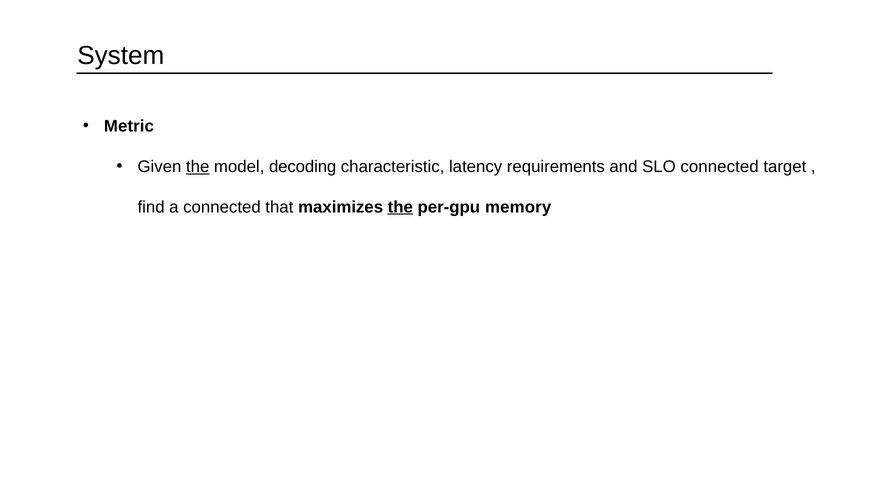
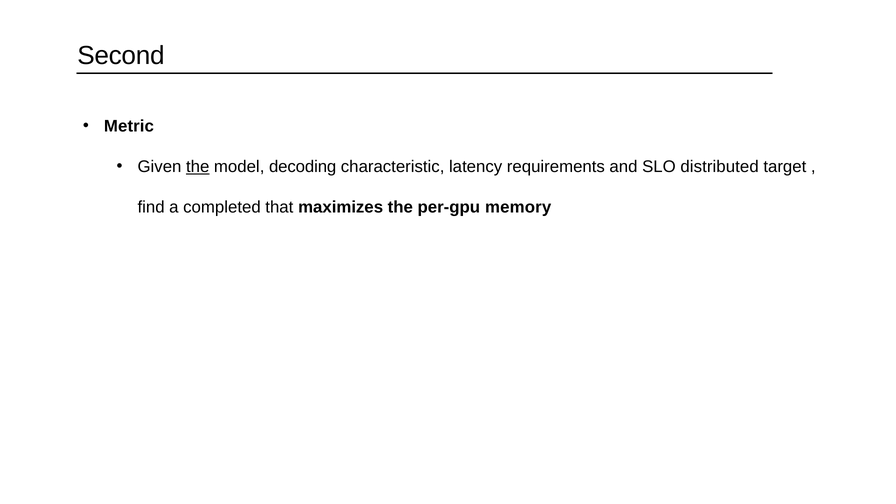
System: System -> Second
SLO connected: connected -> distributed
a connected: connected -> completed
the at (400, 207) underline: present -> none
